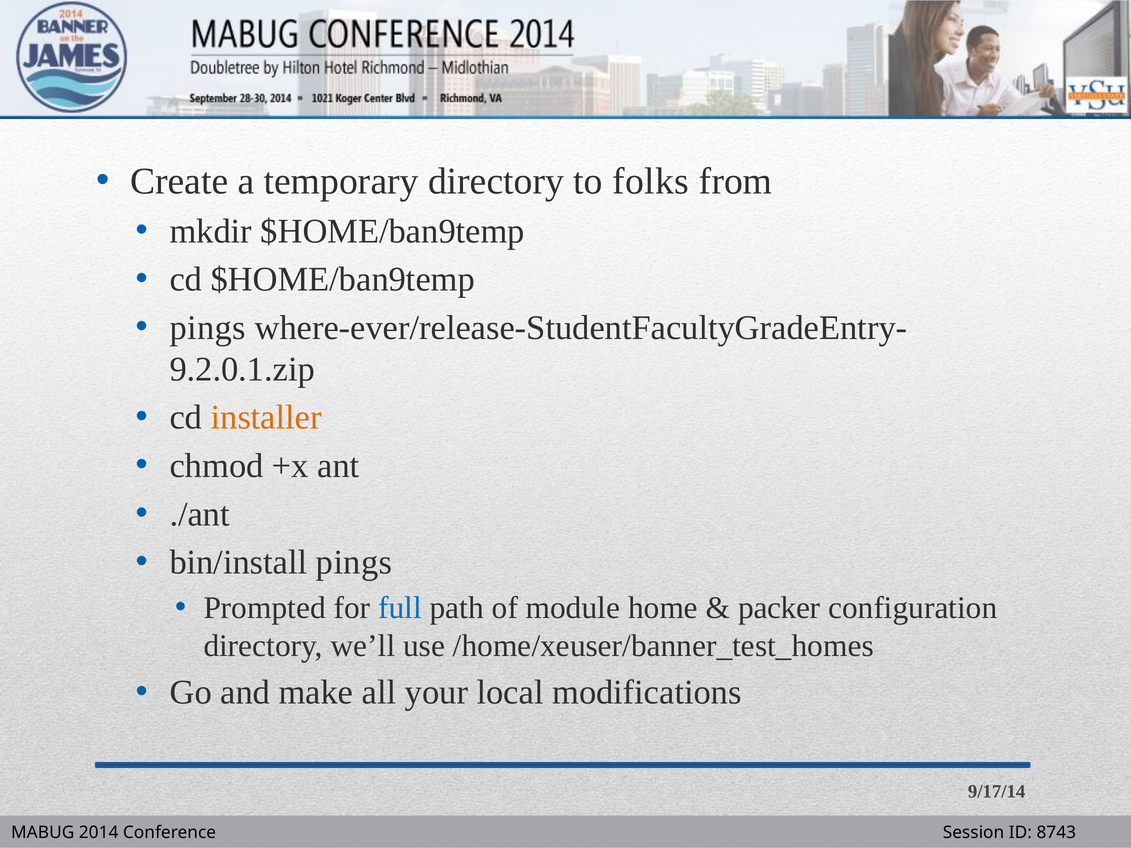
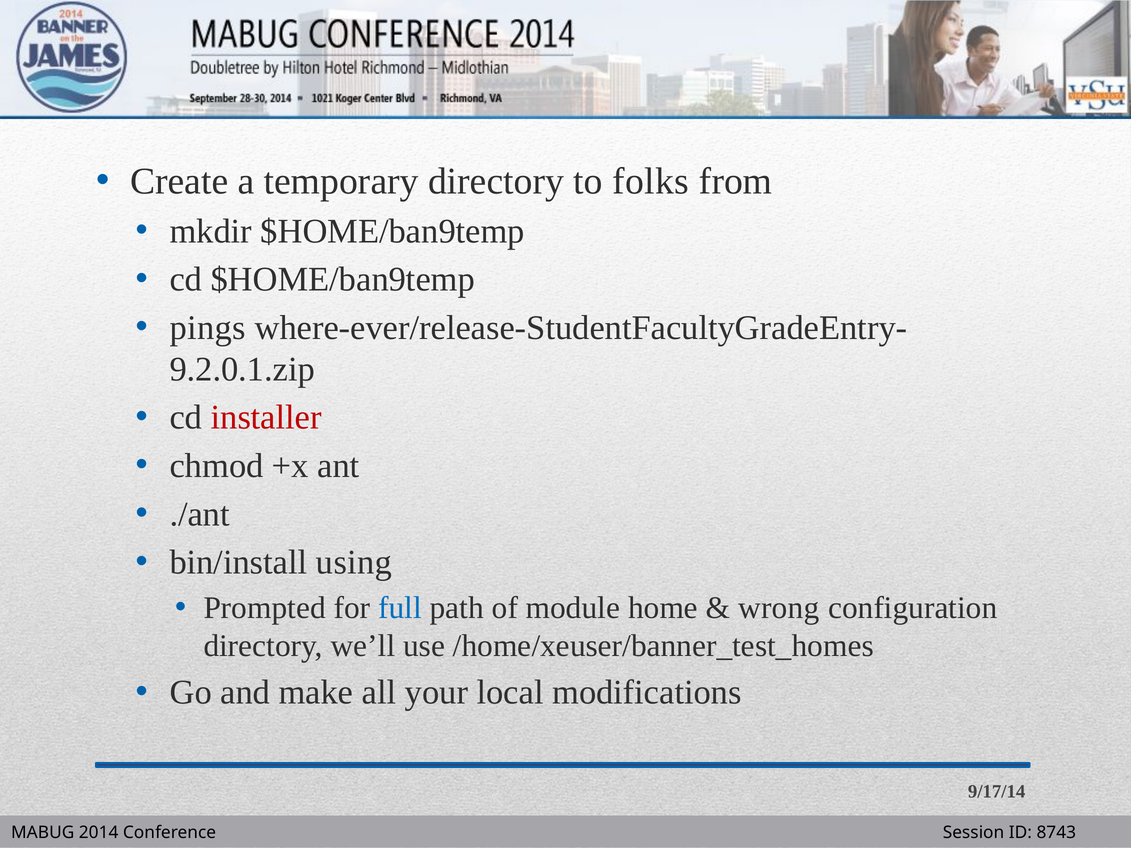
installer colour: orange -> red
bin/install pings: pings -> using
packer: packer -> wrong
